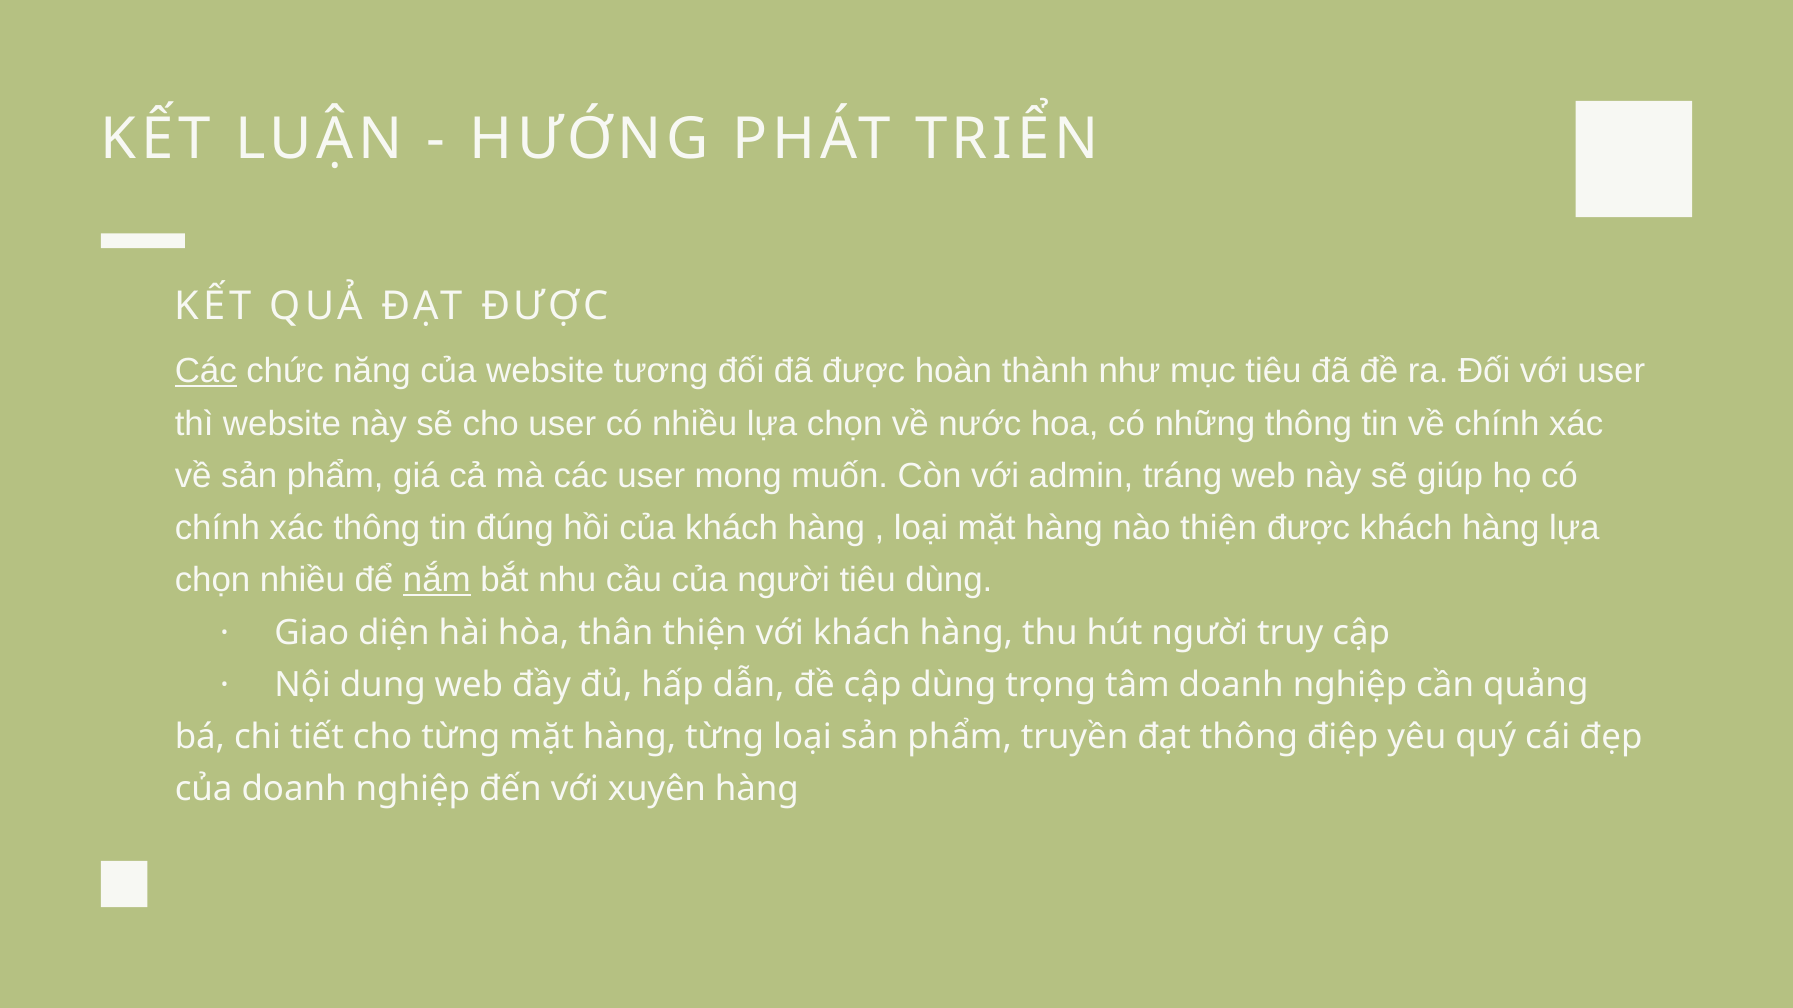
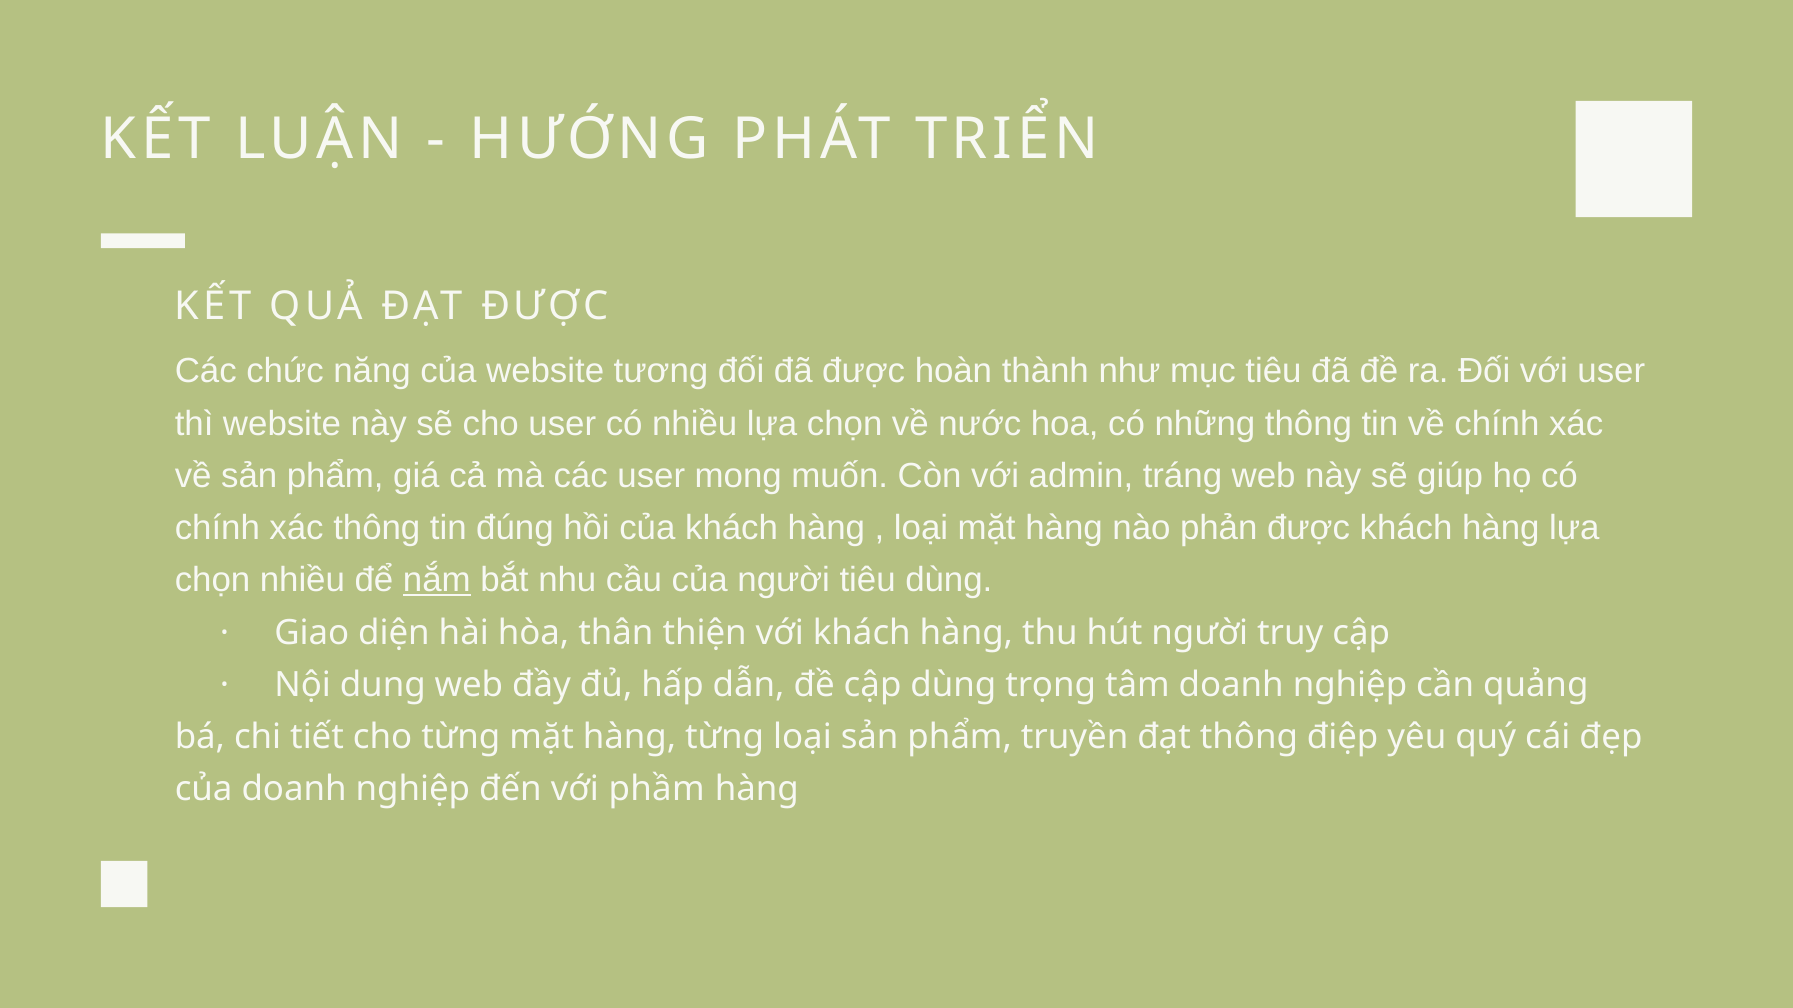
Các at (206, 372) underline: present -> none
nào thiện: thiện -> phản
xuyên: xuyên -> phầm
